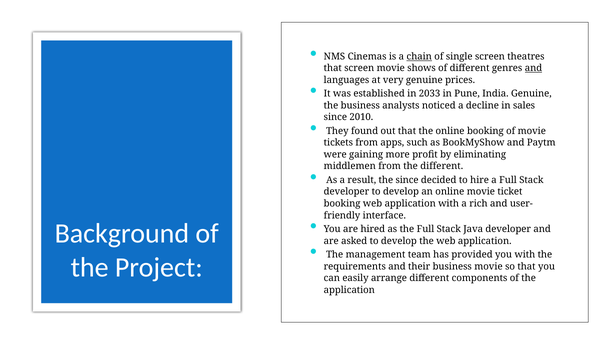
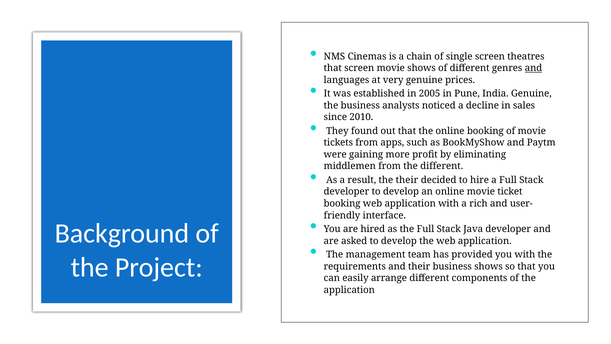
chain underline: present -> none
2033: 2033 -> 2005
the since: since -> their
business movie: movie -> shows
